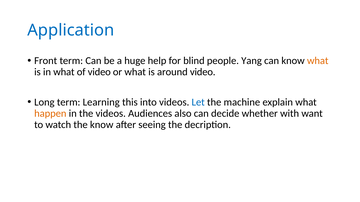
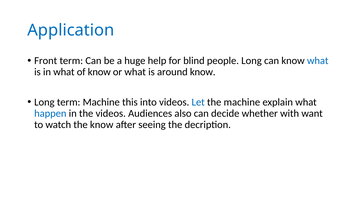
people Yang: Yang -> Long
what at (318, 61) colour: orange -> blue
of video: video -> know
around video: video -> know
term Learning: Learning -> Machine
happen colour: orange -> blue
